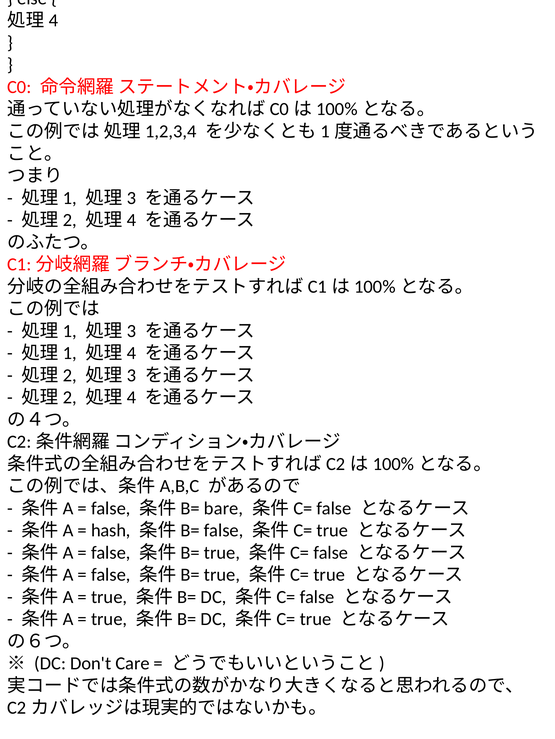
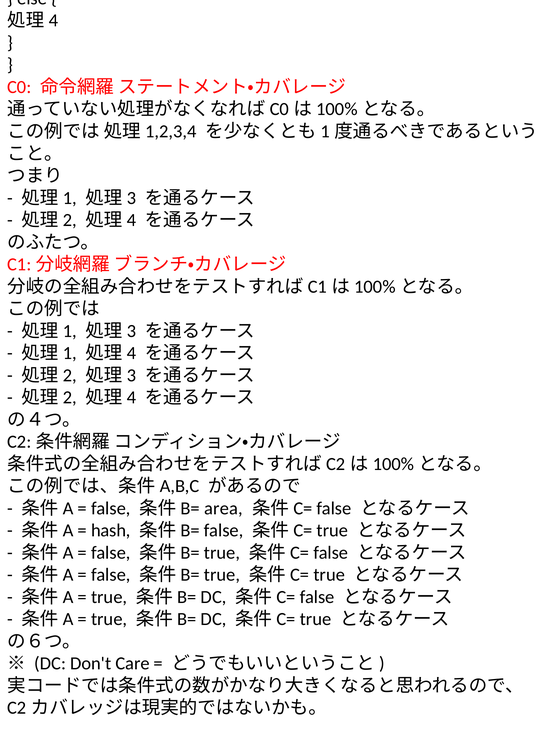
bare: bare -> area
